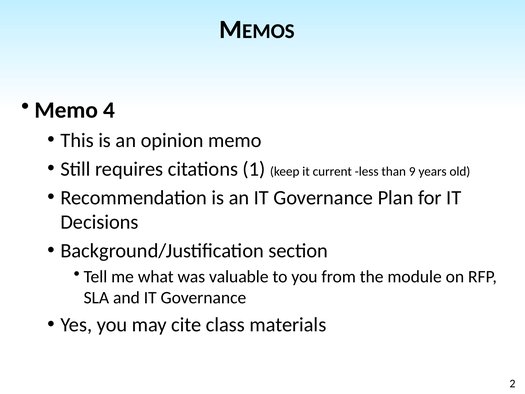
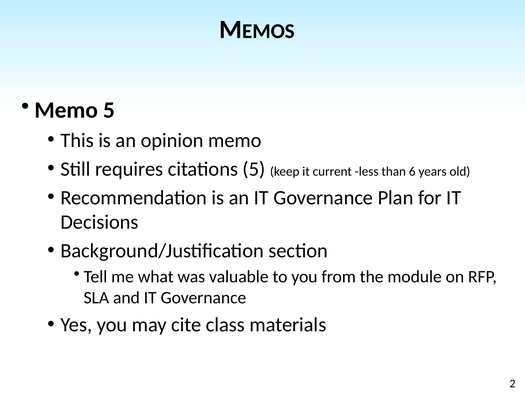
Memo 4: 4 -> 5
citations 1: 1 -> 5
9: 9 -> 6
